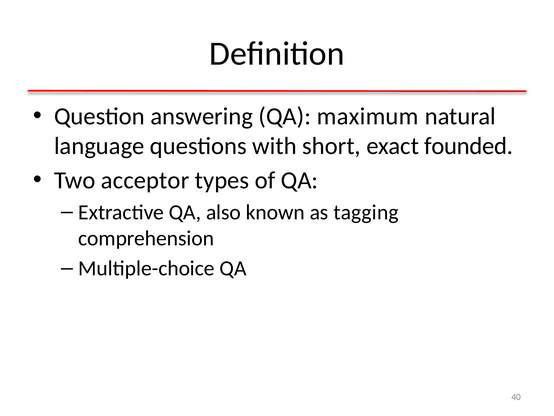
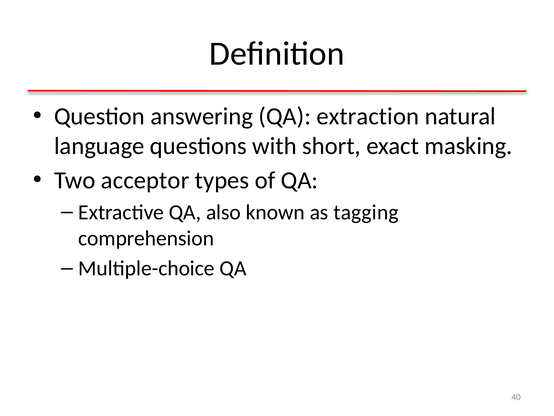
maximum: maximum -> extraction
founded: founded -> masking
